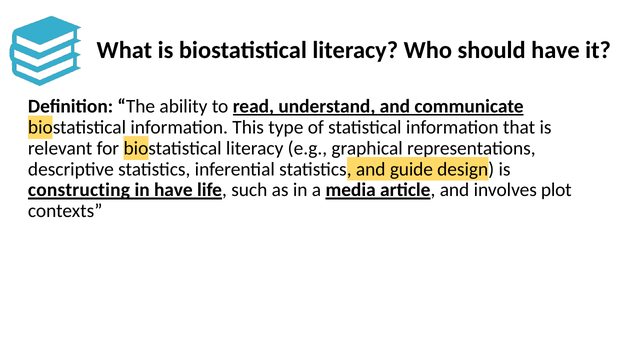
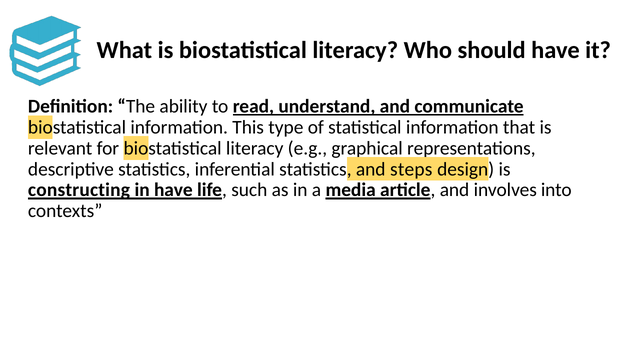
guide: guide -> steps
plot: plot -> into
